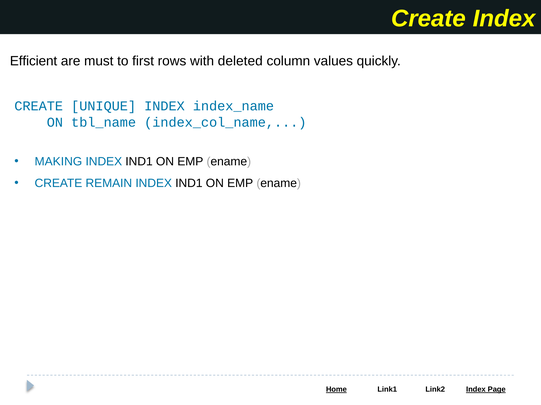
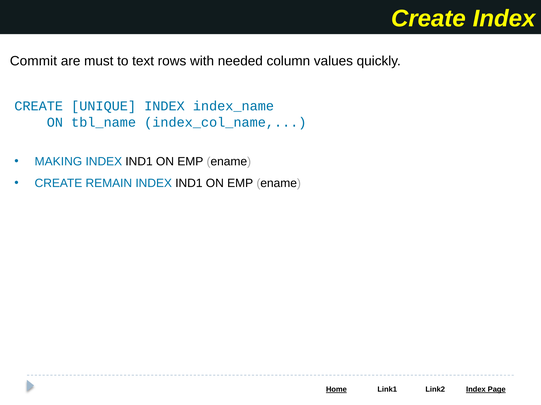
Efficient: Efficient -> Commit
first: first -> text
deleted: deleted -> needed
